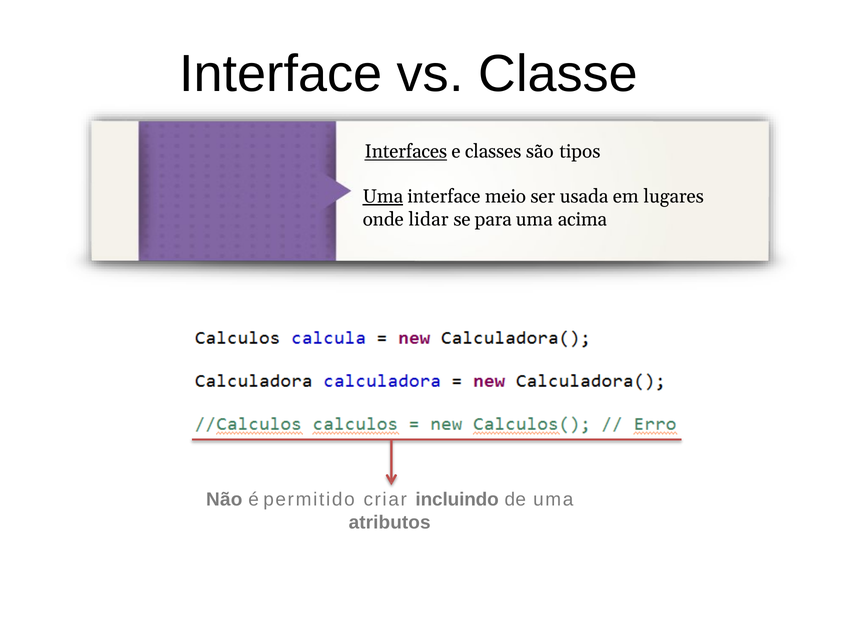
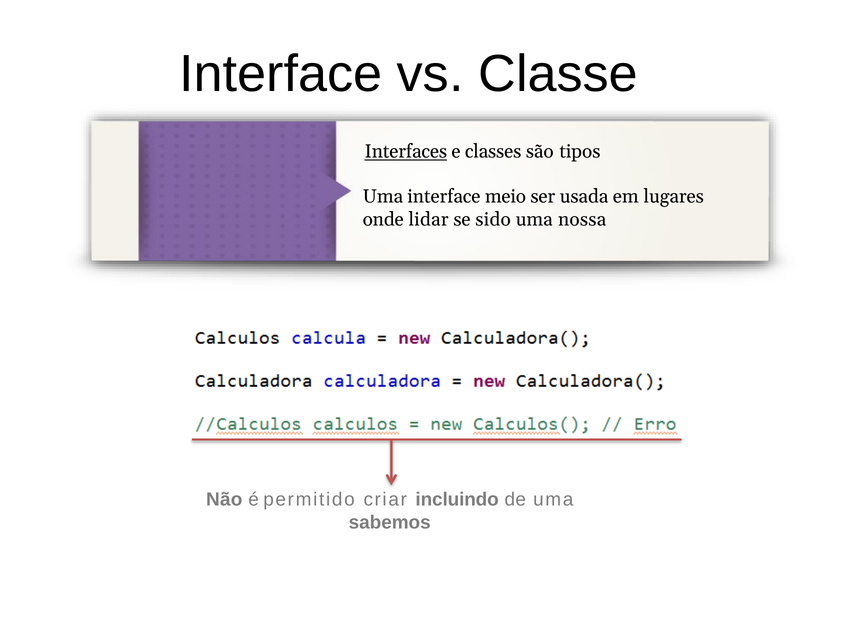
Uma at (383, 197) underline: present -> none
para: para -> sido
acima: acima -> nossa
atributos: atributos -> sabemos
